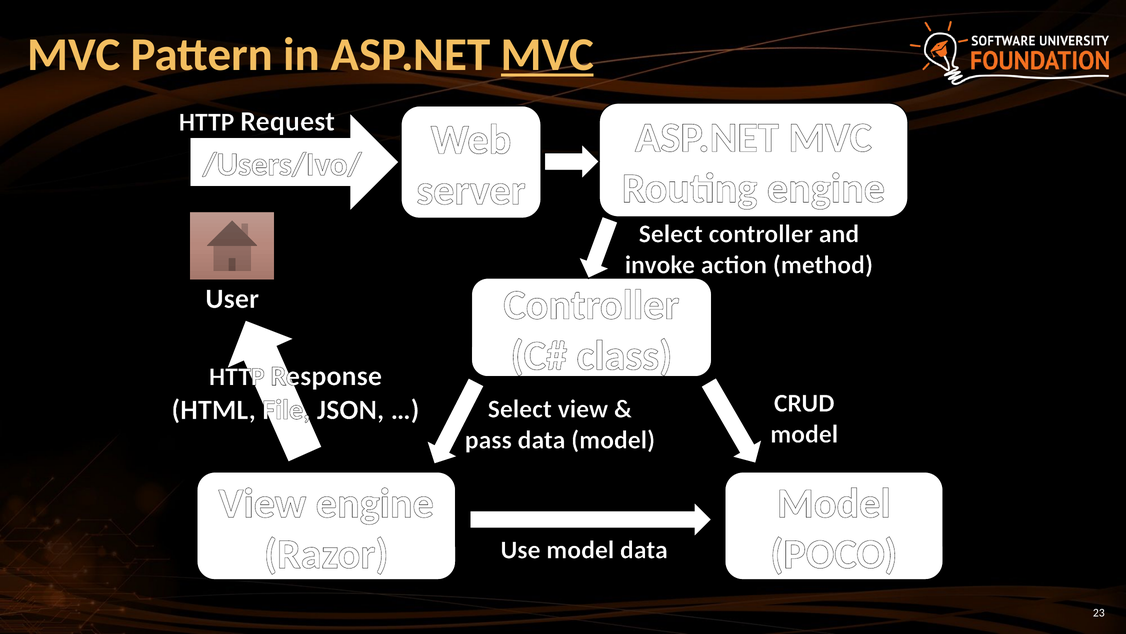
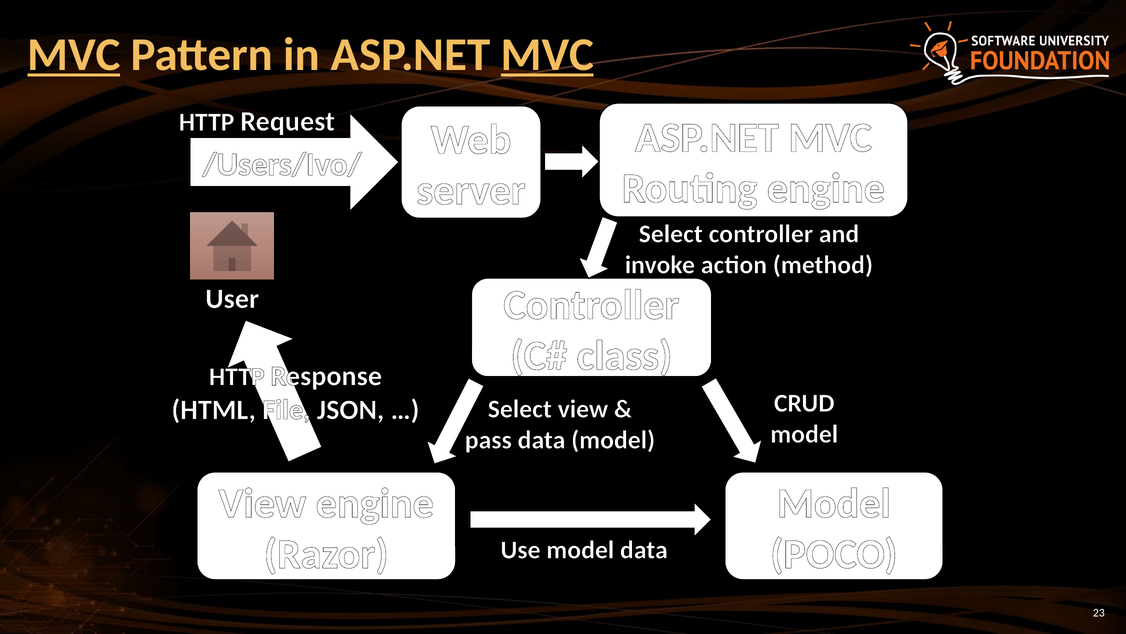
MVC at (74, 55) underline: none -> present
